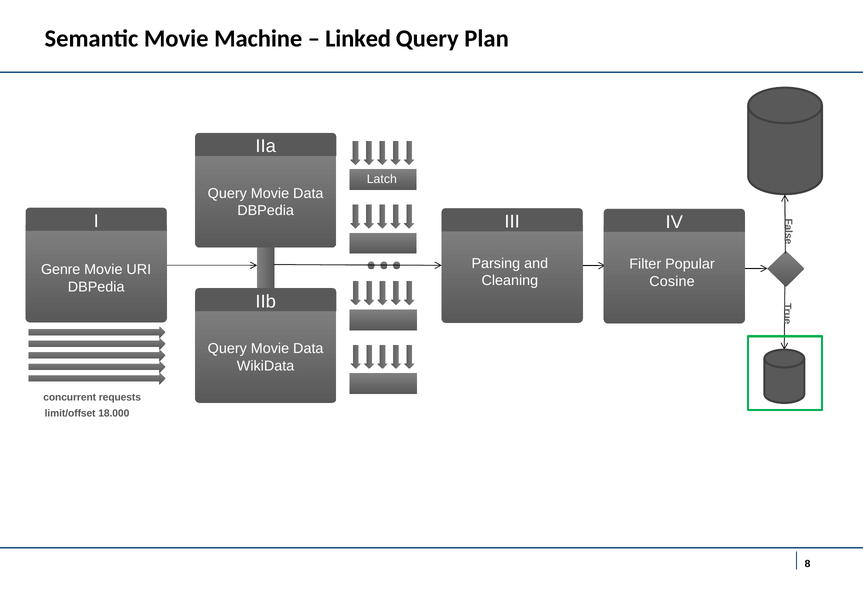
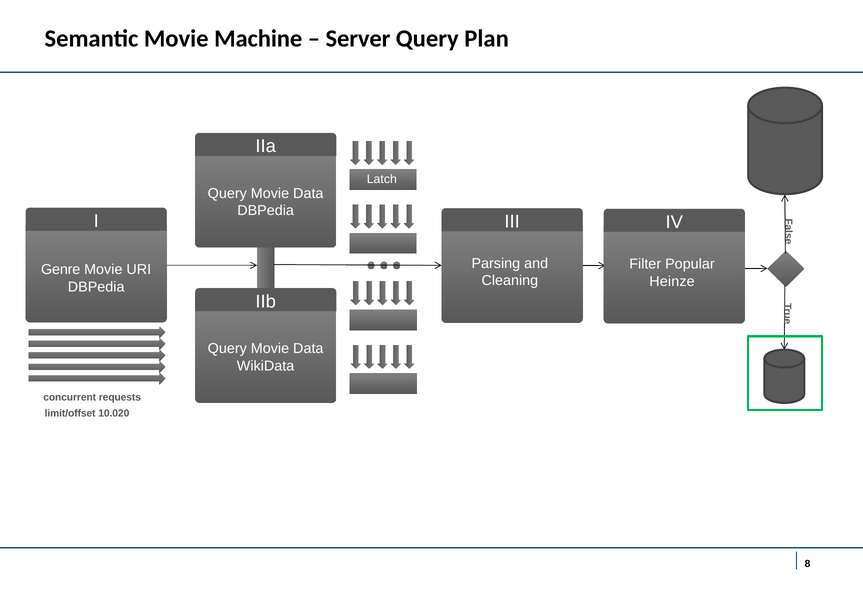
Linked: Linked -> Server
Cosine: Cosine -> Heinze
18.000: 18.000 -> 10.020
